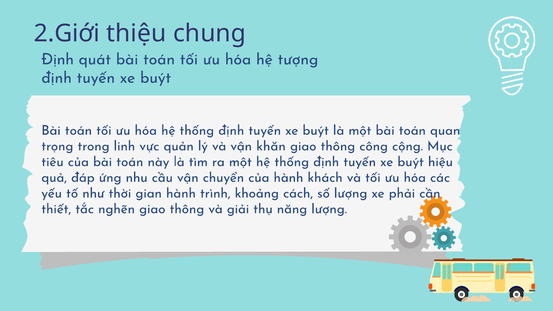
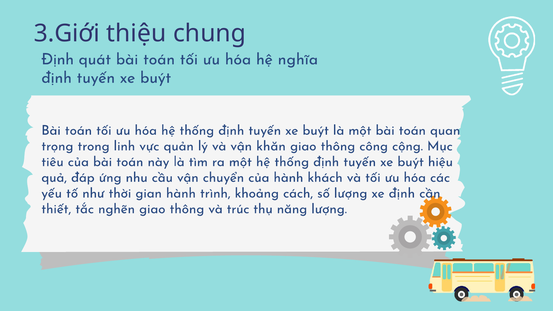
2.Giới: 2.Giới -> 3.Giới
tượng: tượng -> nghĩa
xe phải: phải -> định
giải: giải -> trúc
